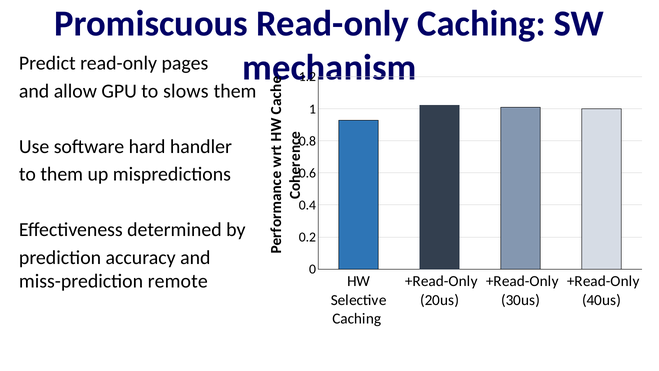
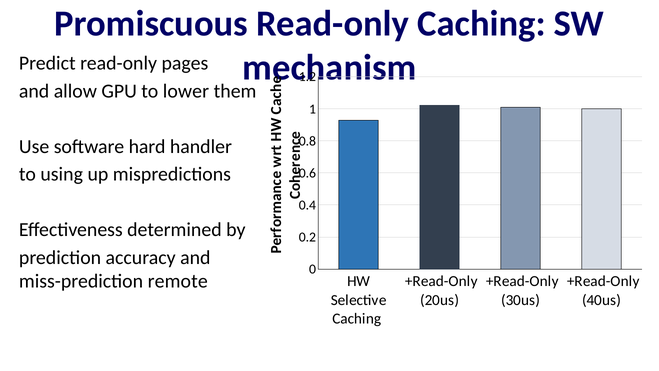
slows: slows -> lower
to them: them -> using
